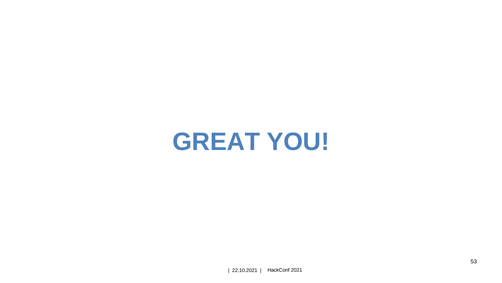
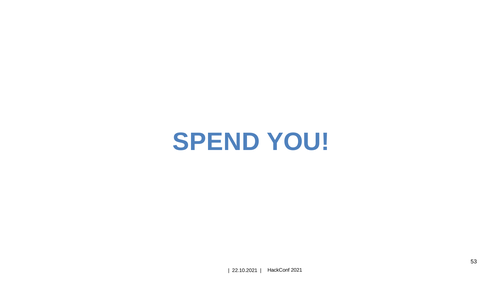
GREAT: GREAT -> SPEND
